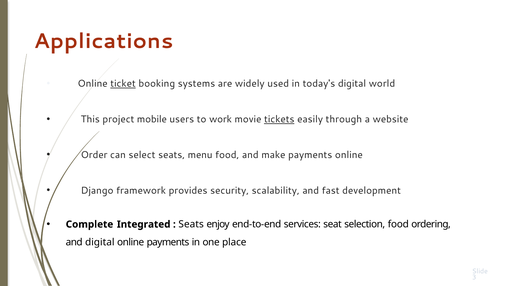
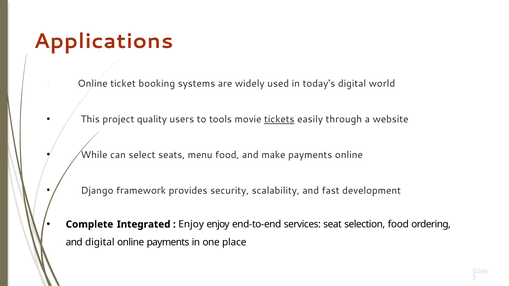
ticket underline: present -> none
mobile: mobile -> quality
work: work -> tools
Order: Order -> While
Seats at (191, 225): Seats -> Enjoy
